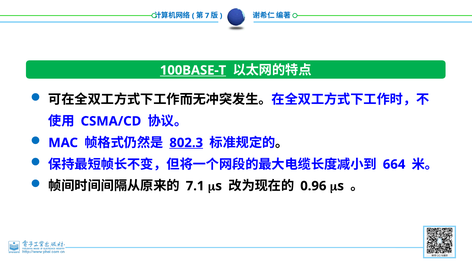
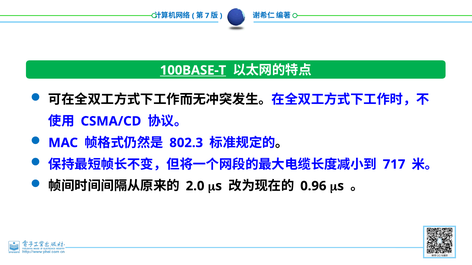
802.3 underline: present -> none
664: 664 -> 717
7.1: 7.1 -> 2.0
